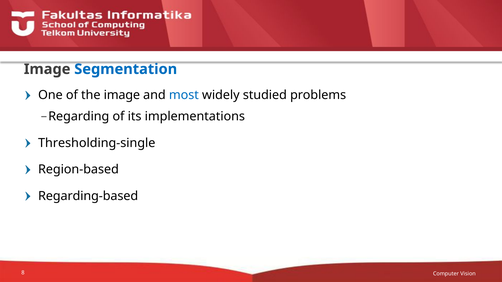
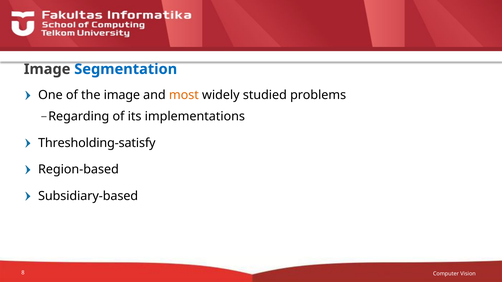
most colour: blue -> orange
Thresholding-single: Thresholding-single -> Thresholding-satisfy
Regarding-based: Regarding-based -> Subsidiary-based
